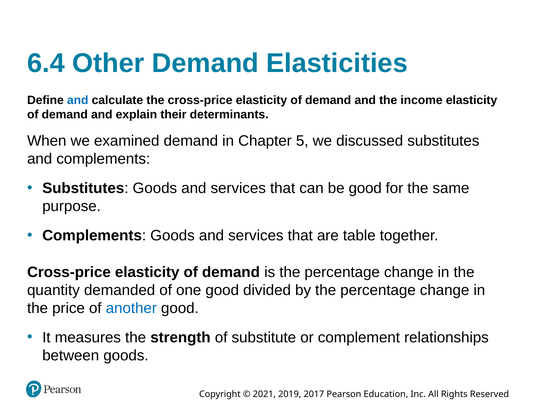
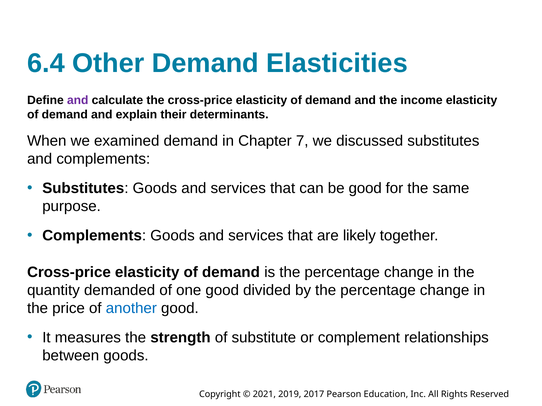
and at (78, 100) colour: blue -> purple
5: 5 -> 7
table: table -> likely
